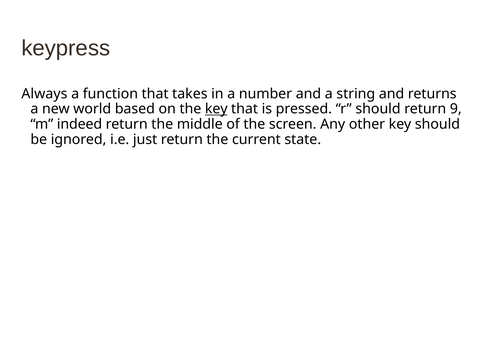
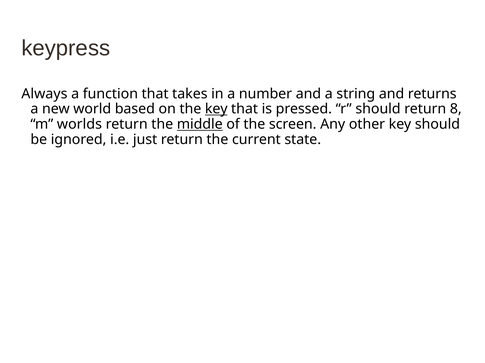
9: 9 -> 8
indeed: indeed -> worlds
middle underline: none -> present
